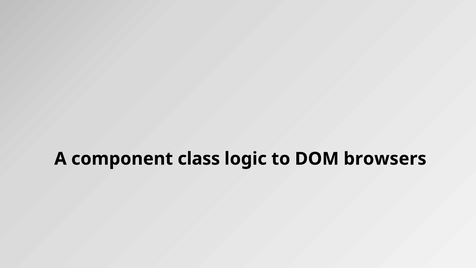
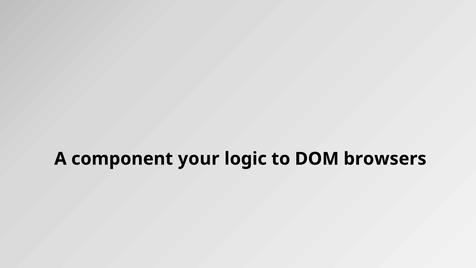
class: class -> your
